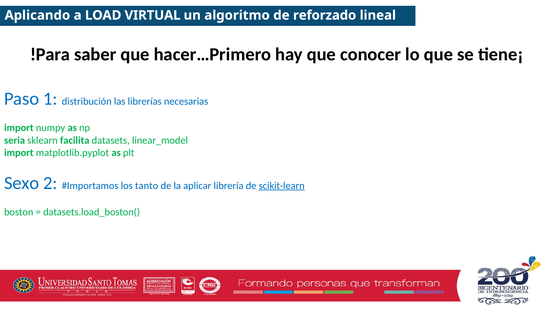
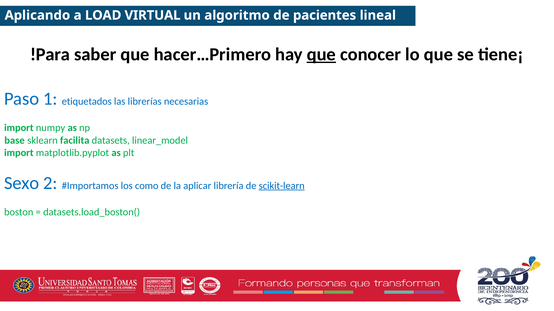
reforzado: reforzado -> pacientes
que at (321, 55) underline: none -> present
distribución: distribución -> etiquetados
seria: seria -> base
tanto: tanto -> como
